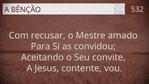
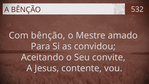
Com recusar: recusar -> bênção
